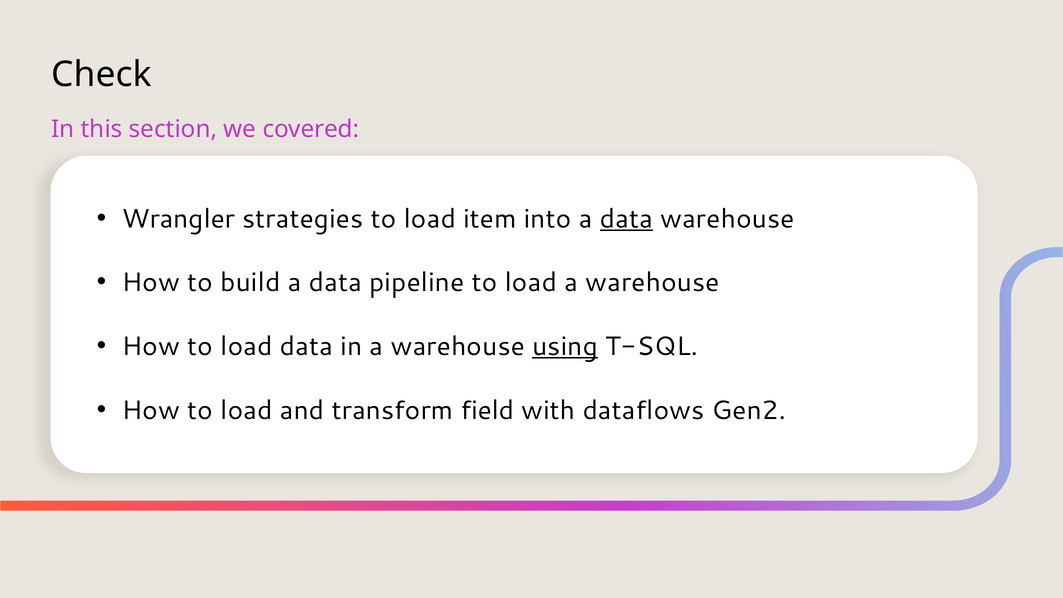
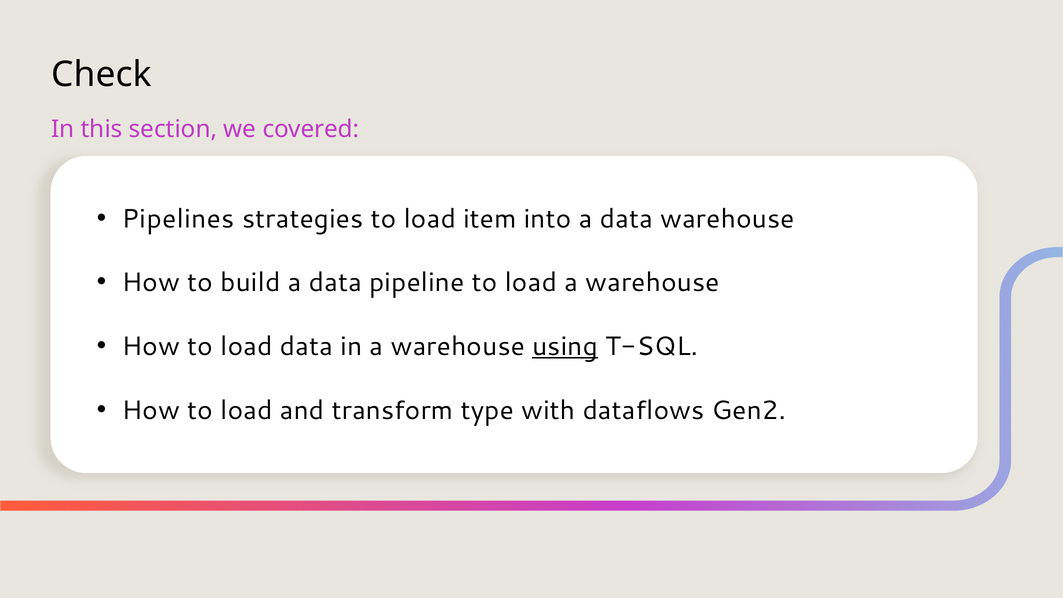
Wrangler: Wrangler -> Pipelines
data at (626, 219) underline: present -> none
field: field -> type
